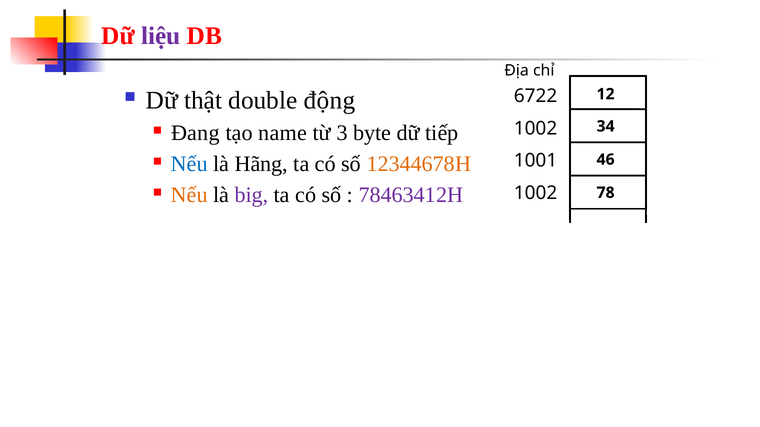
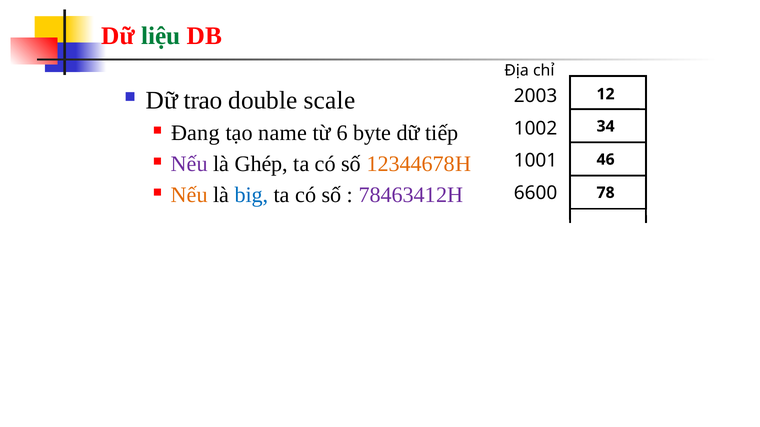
liệu colour: purple -> green
6722: 6722 -> 2003
thật: thật -> trao
động: động -> scale
3: 3 -> 6
Nếu at (189, 164) colour: blue -> purple
Hãng: Hãng -> Ghép
1002 at (536, 193): 1002 -> 6600
big colour: purple -> blue
